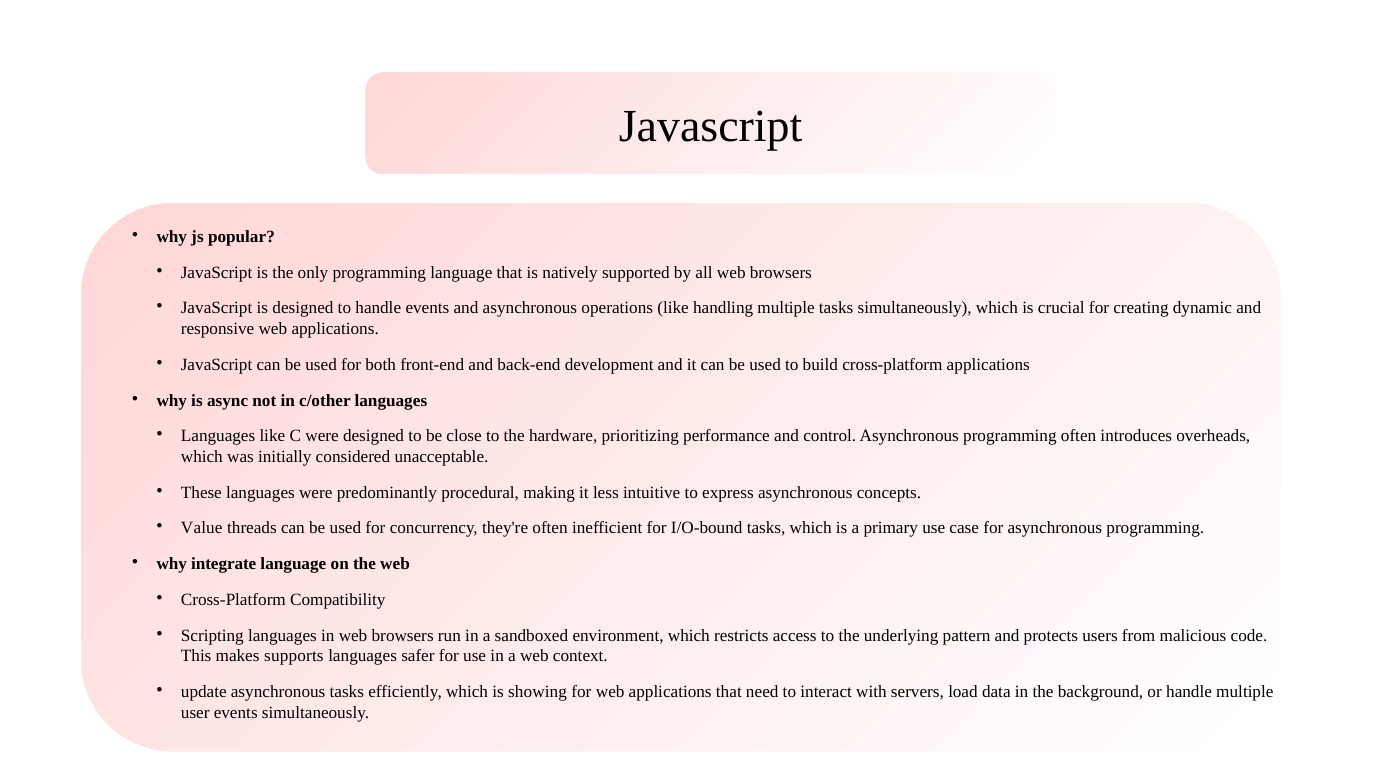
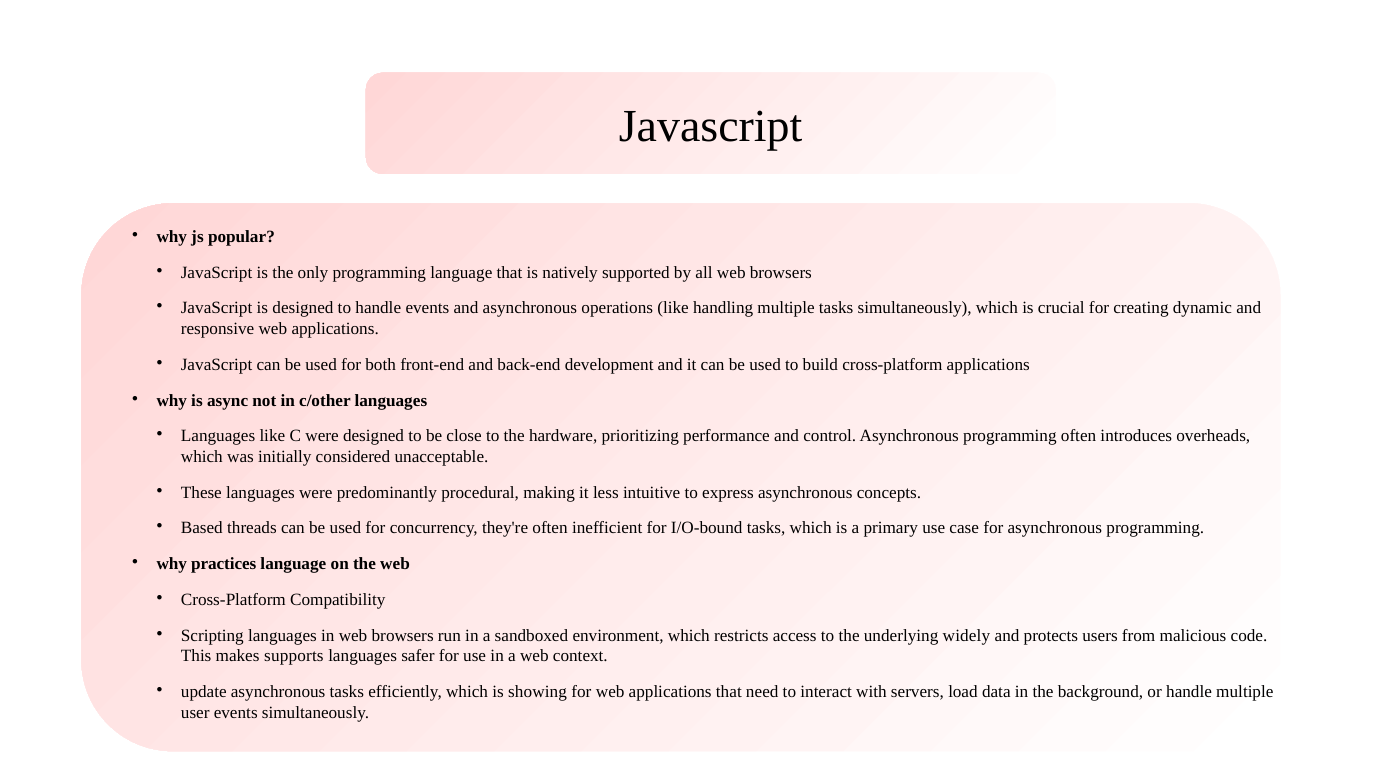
Value: Value -> Based
integrate: integrate -> practices
pattern: pattern -> widely
